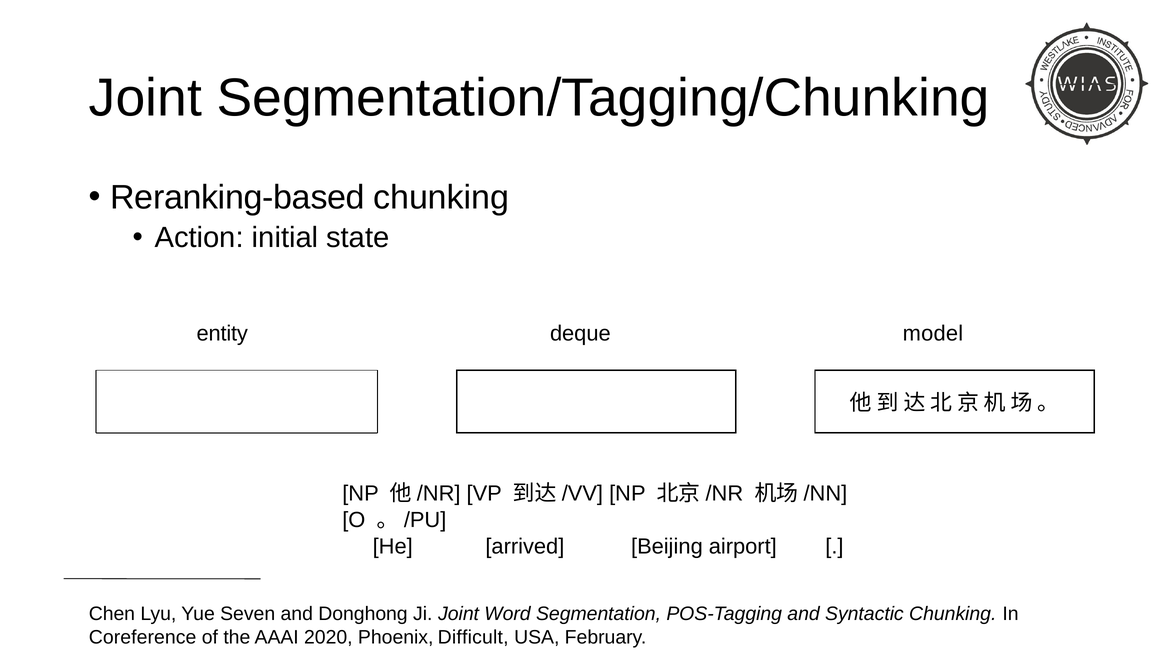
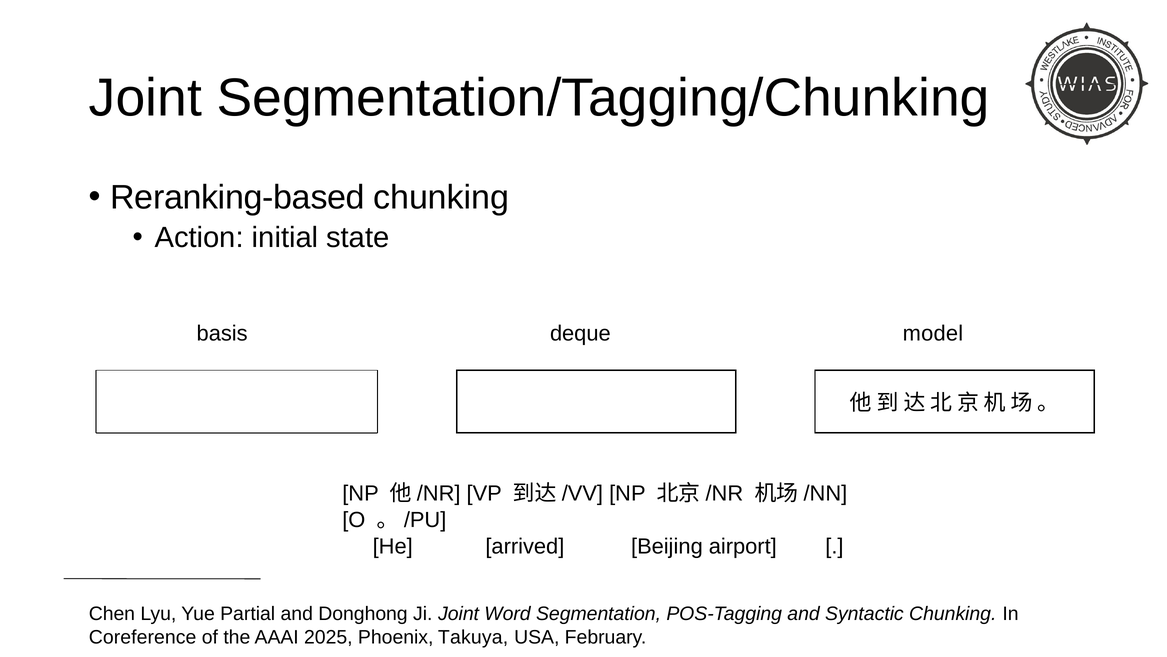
entity: entity -> basis
Seven: Seven -> Partial
2020: 2020 -> 2025
Difficult: Difficult -> Takuya
